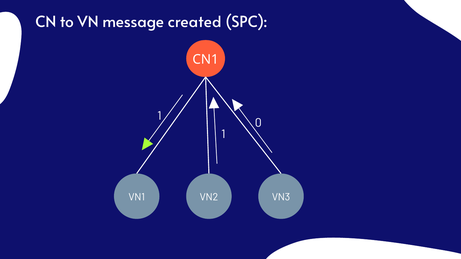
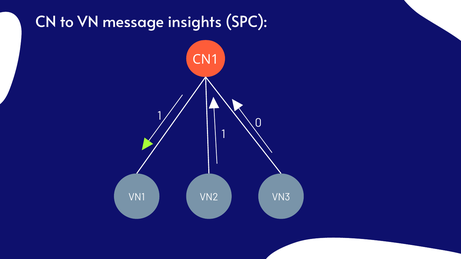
created: created -> insights
